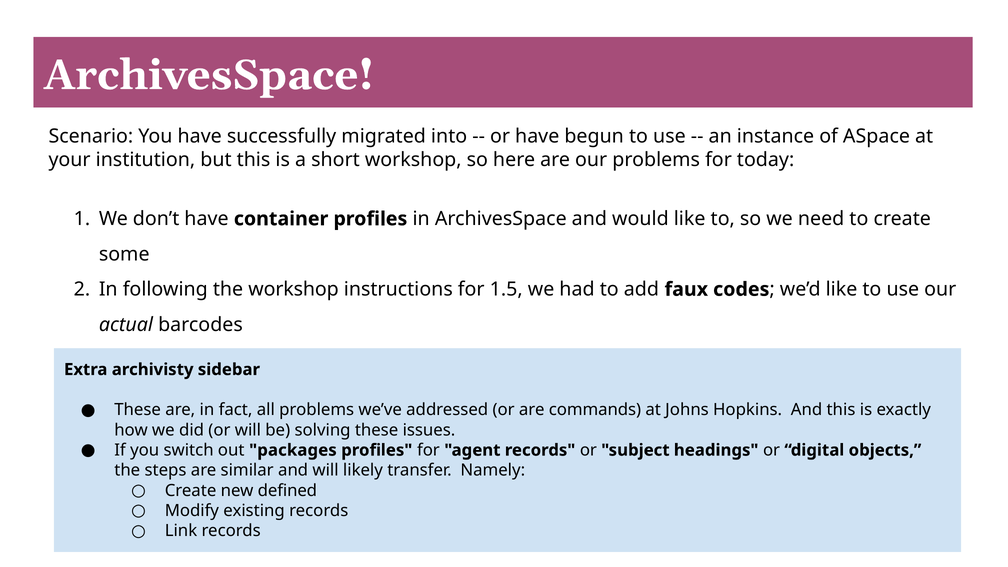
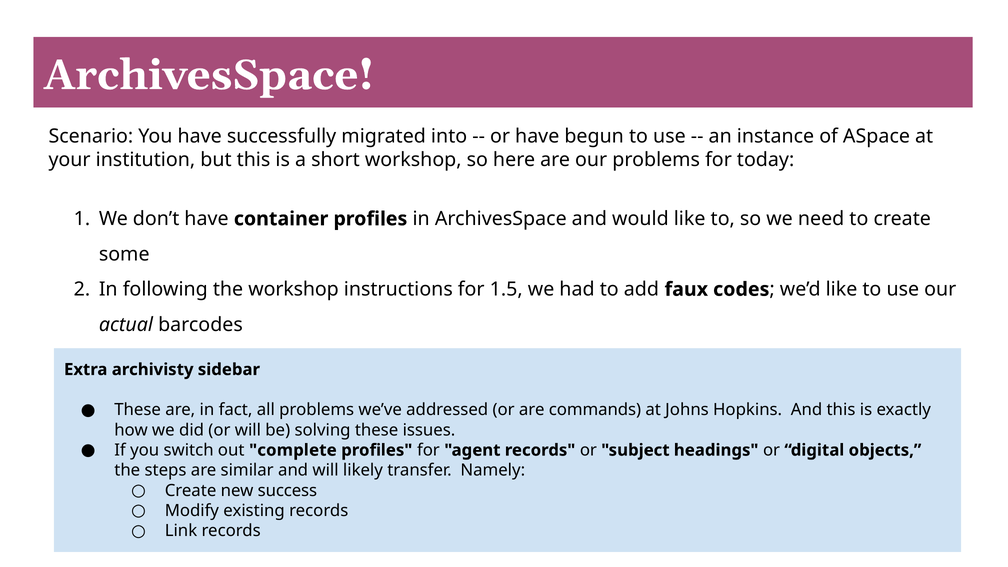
packages: packages -> complete
defined: defined -> success
